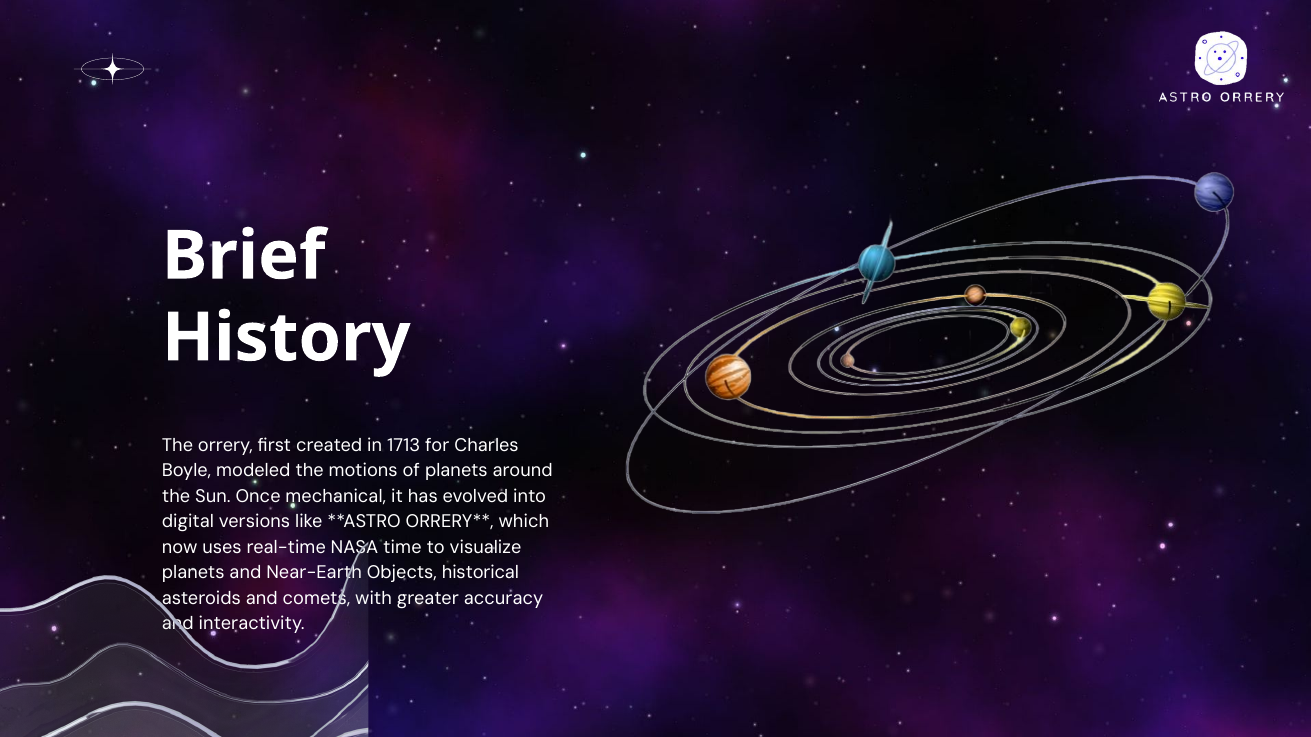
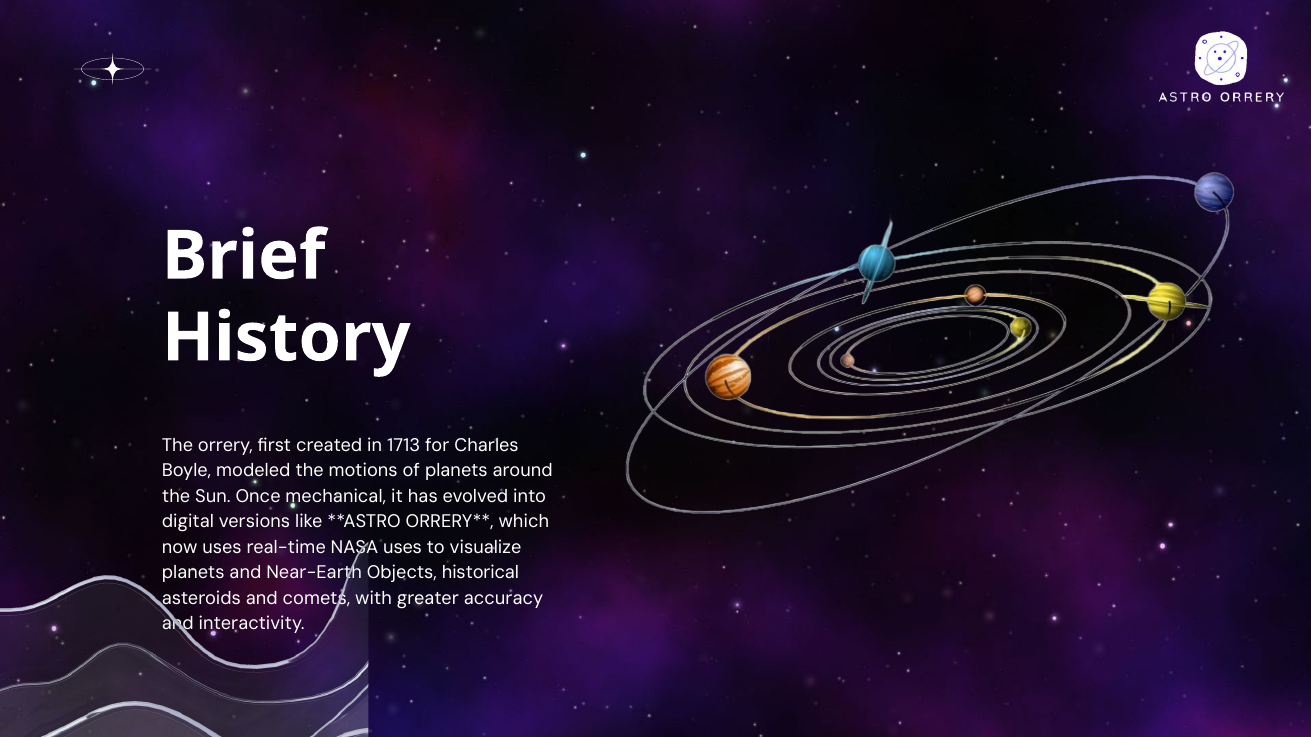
time at (402, 548): time -> uses
